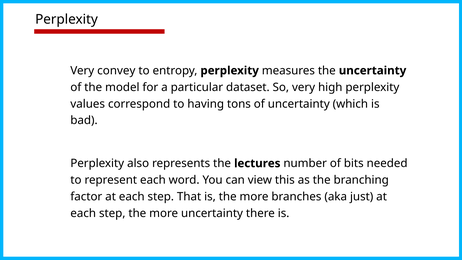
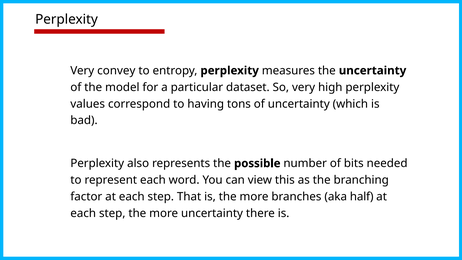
lectures: lectures -> possible
just: just -> half
